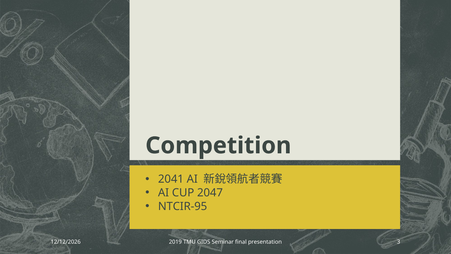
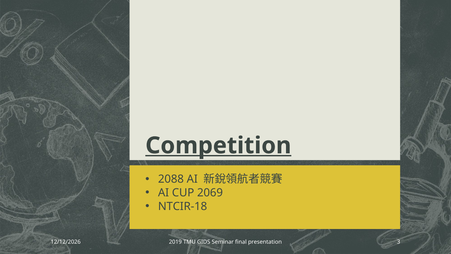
Competition underline: none -> present
2041: 2041 -> 2088
2047: 2047 -> 2069
NTCIR-95: NTCIR-95 -> NTCIR-18
